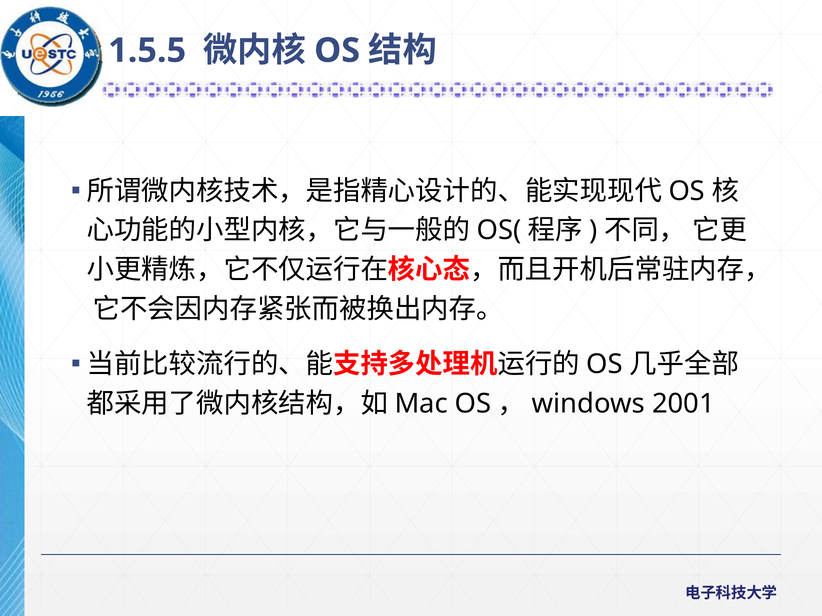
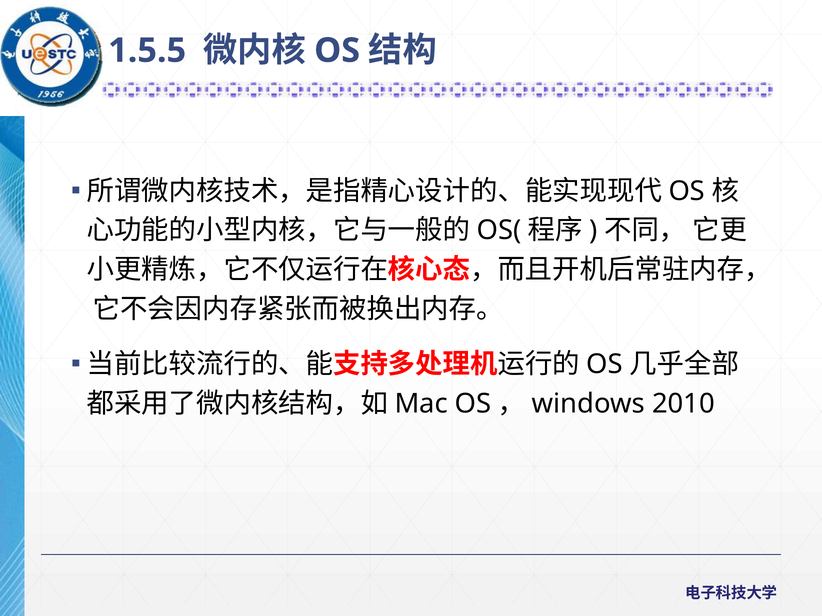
2001: 2001 -> 2010
